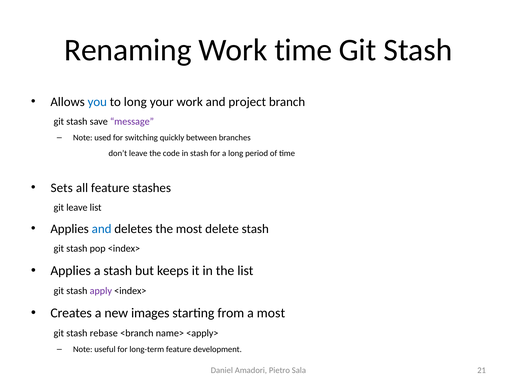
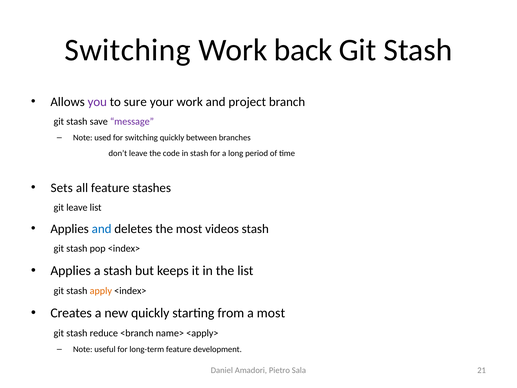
Renaming at (128, 50): Renaming -> Switching
Work time: time -> back
you colour: blue -> purple
to long: long -> sure
delete: delete -> videos
apply colour: purple -> orange
new images: images -> quickly
rebase: rebase -> reduce
